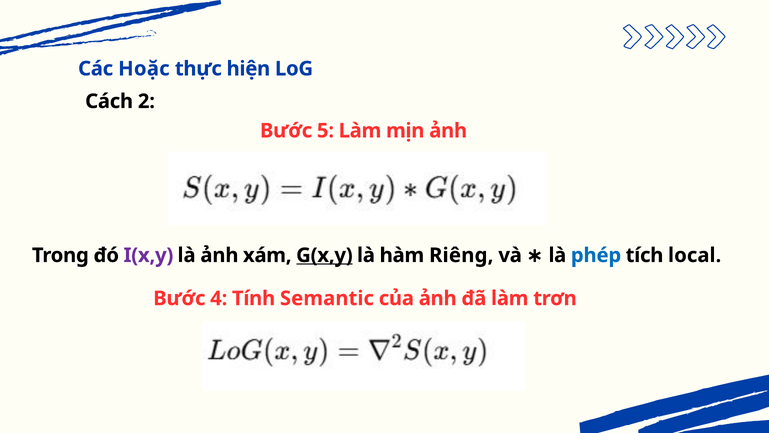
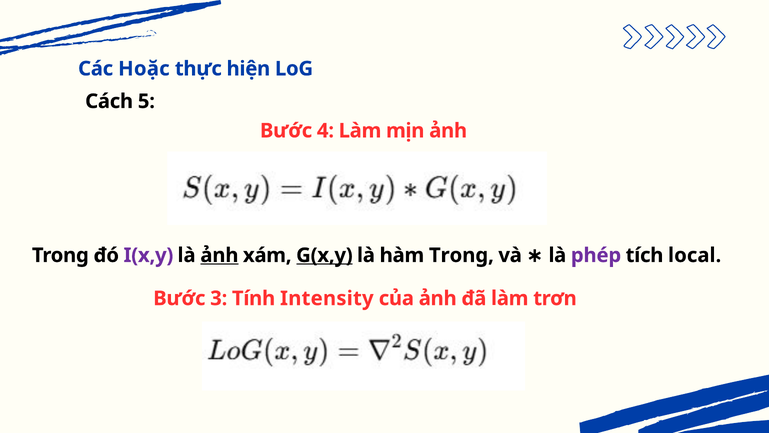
2: 2 -> 5
5: 5 -> 4
ảnh at (219, 255) underline: none -> present
hàm Riêng: Riêng -> Trong
phép colour: blue -> purple
4: 4 -> 3
Semantic: Semantic -> Intensity
